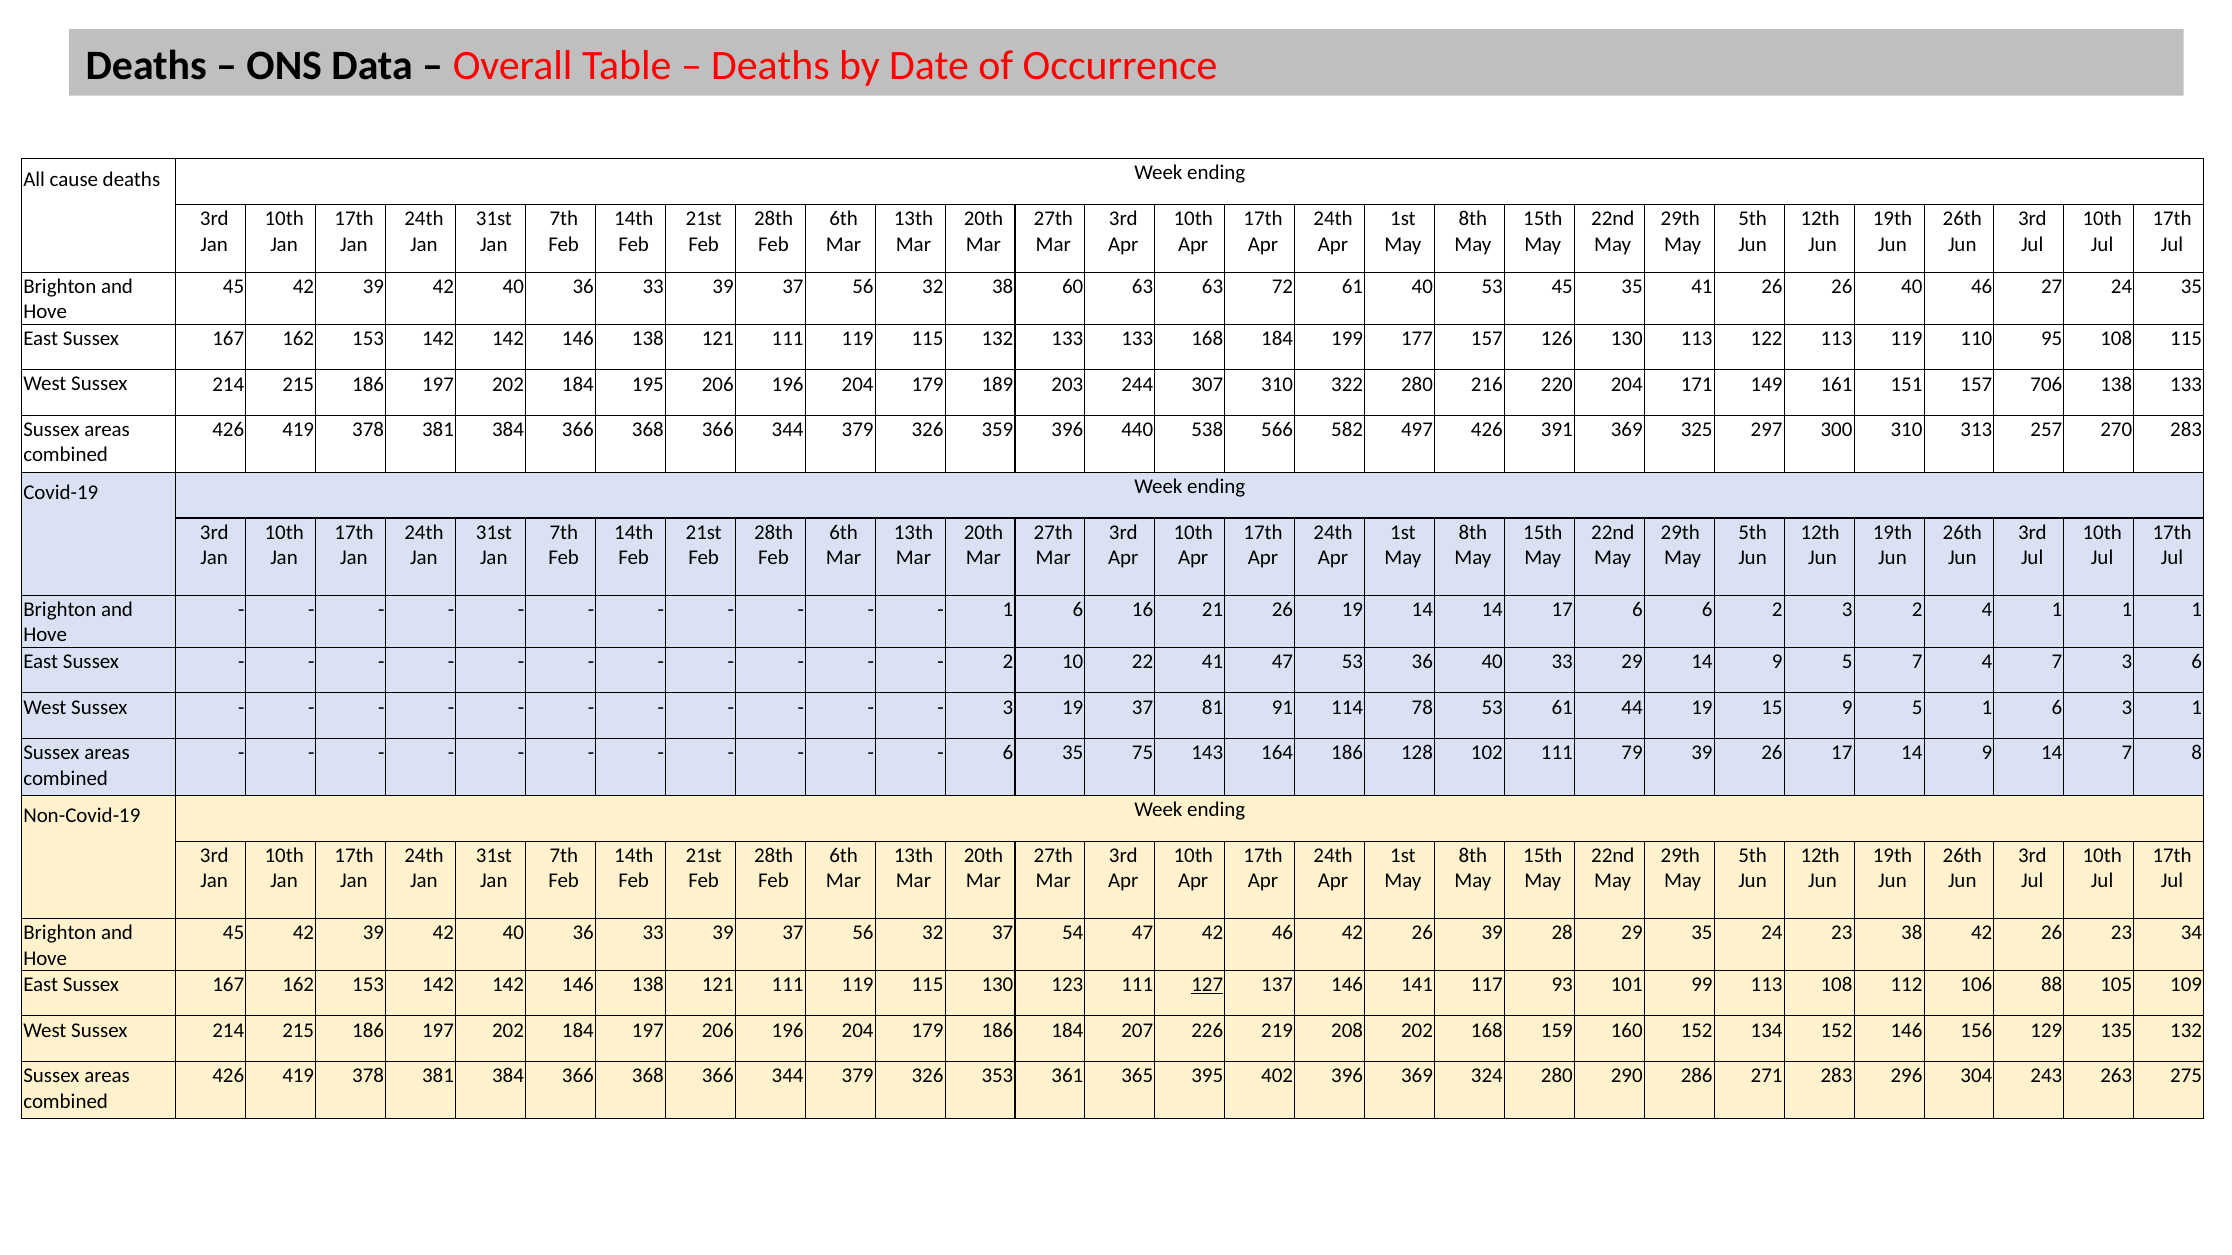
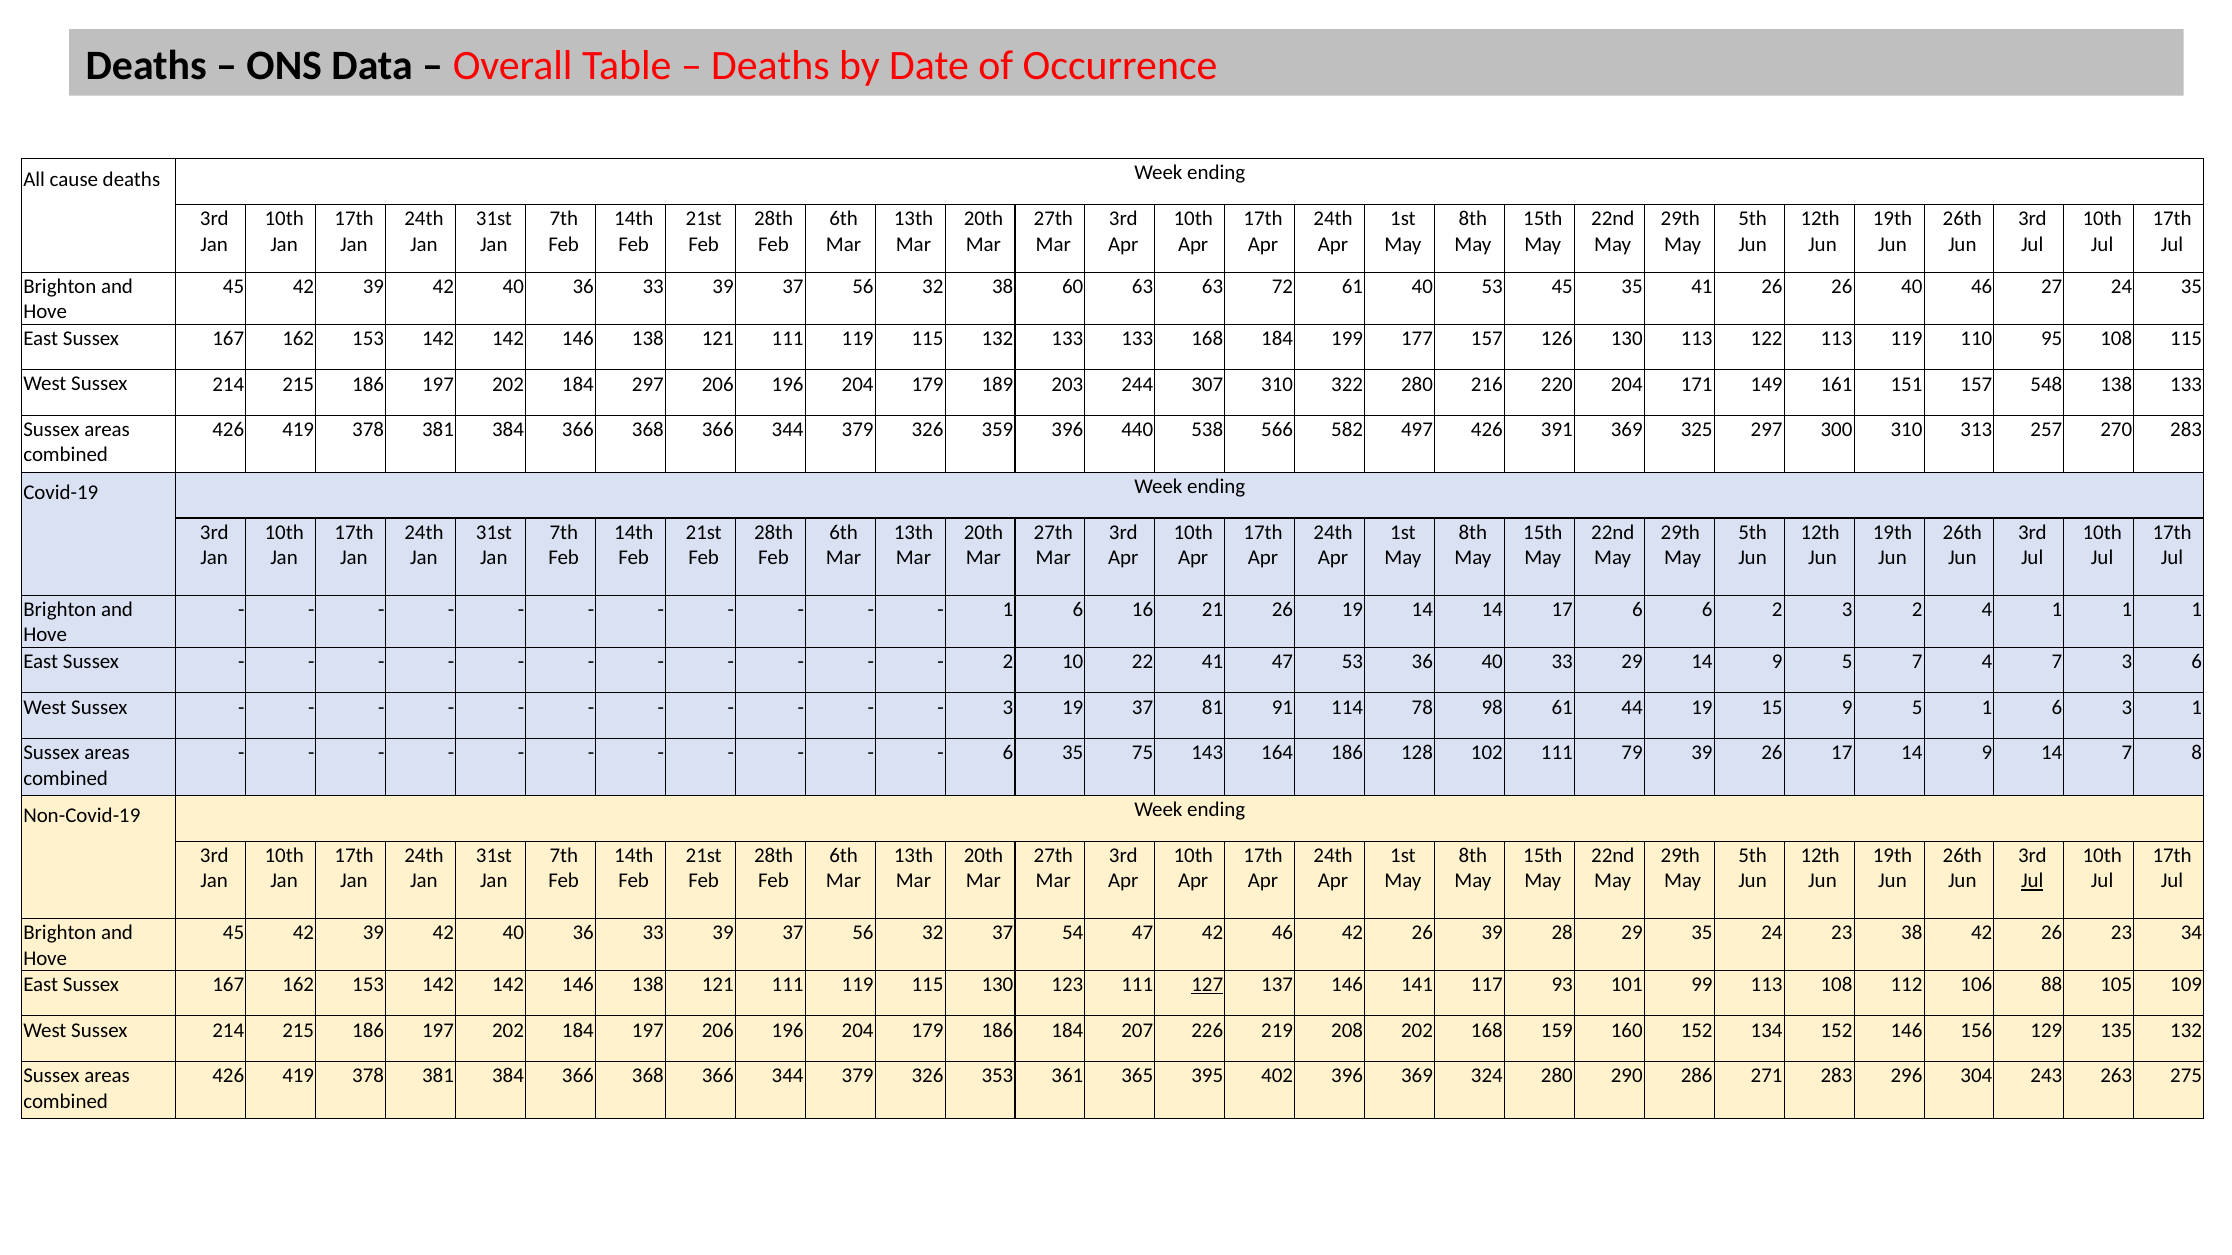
184 195: 195 -> 297
706: 706 -> 548
78 53: 53 -> 98
Jul at (2032, 881) underline: none -> present
